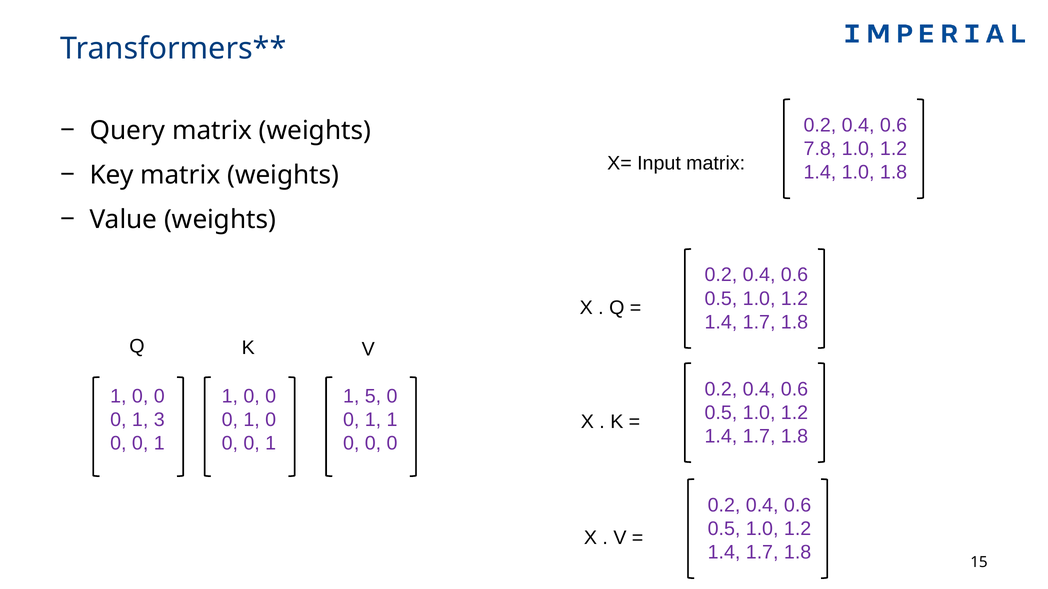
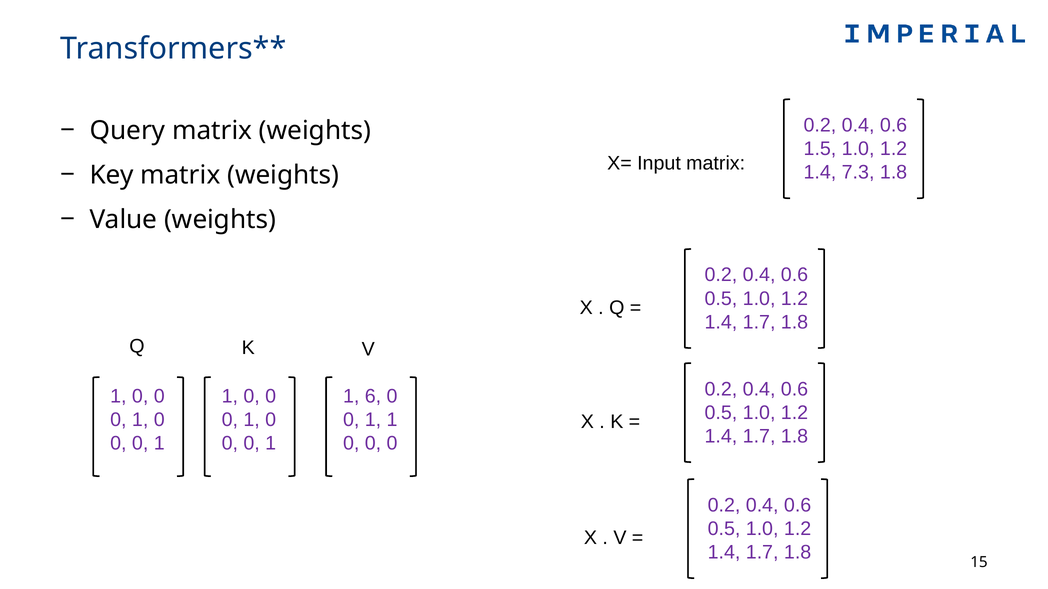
7.8: 7.8 -> 1.5
1.4 1.0: 1.0 -> 7.3
5: 5 -> 6
3 at (159, 420): 3 -> 0
